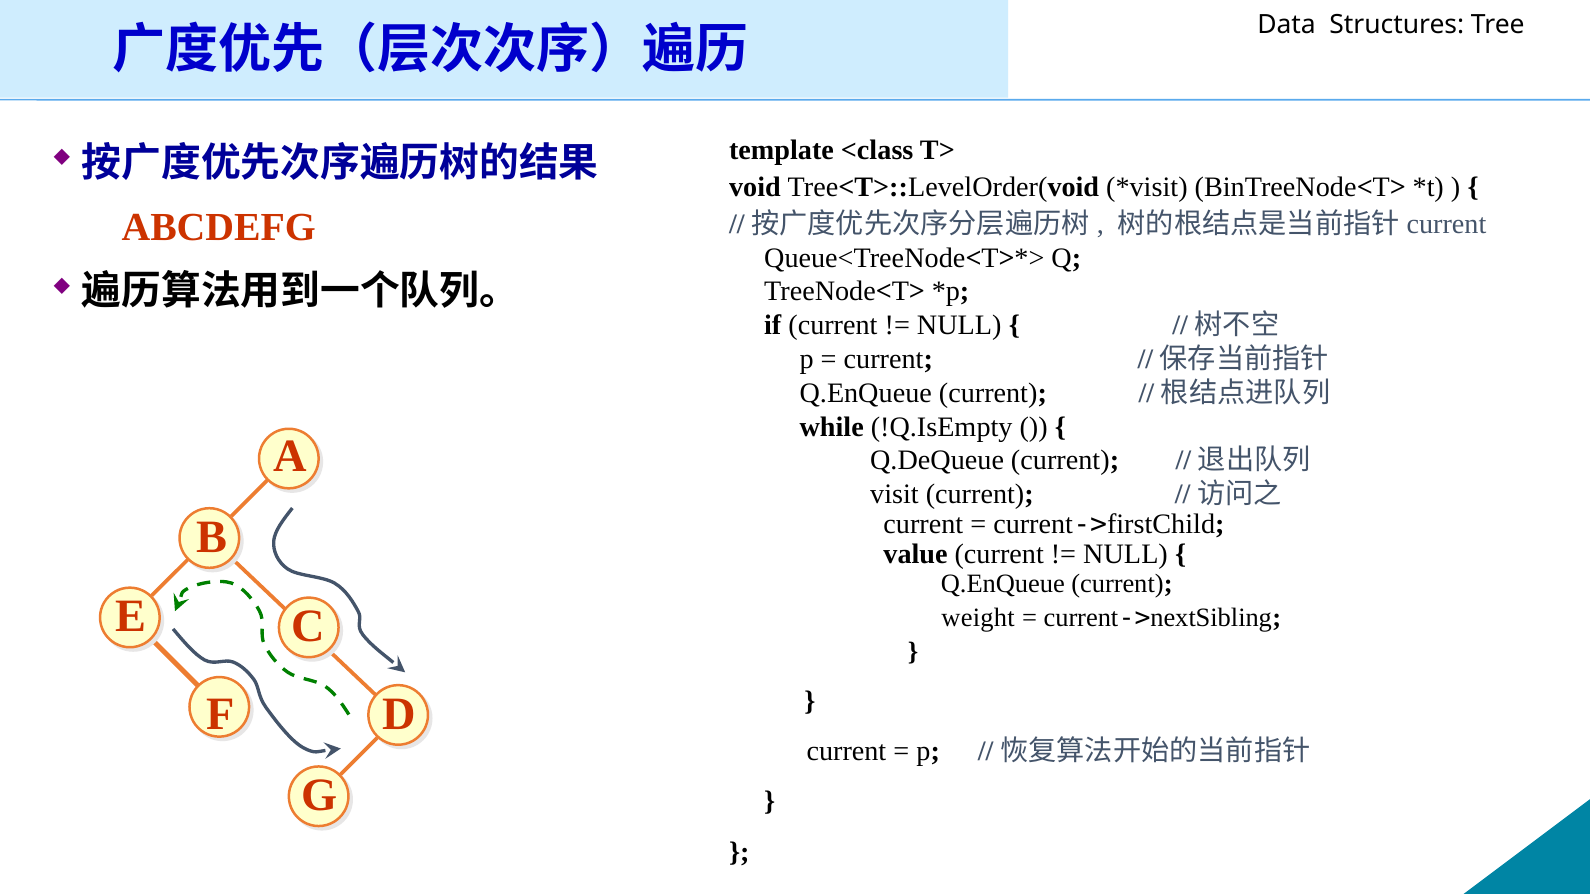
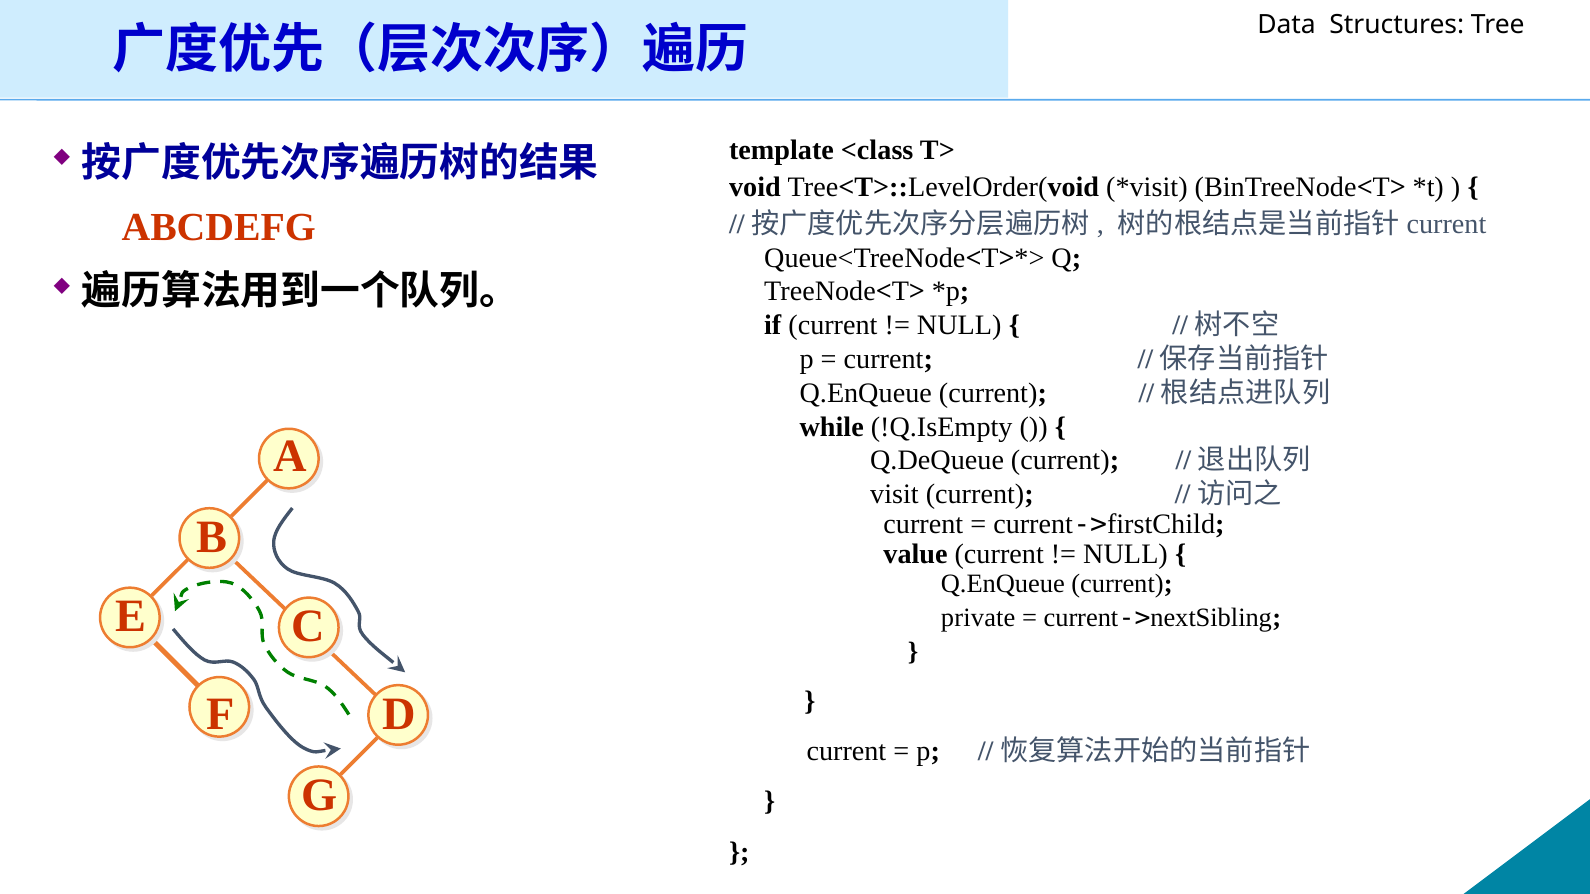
weight: weight -> private
